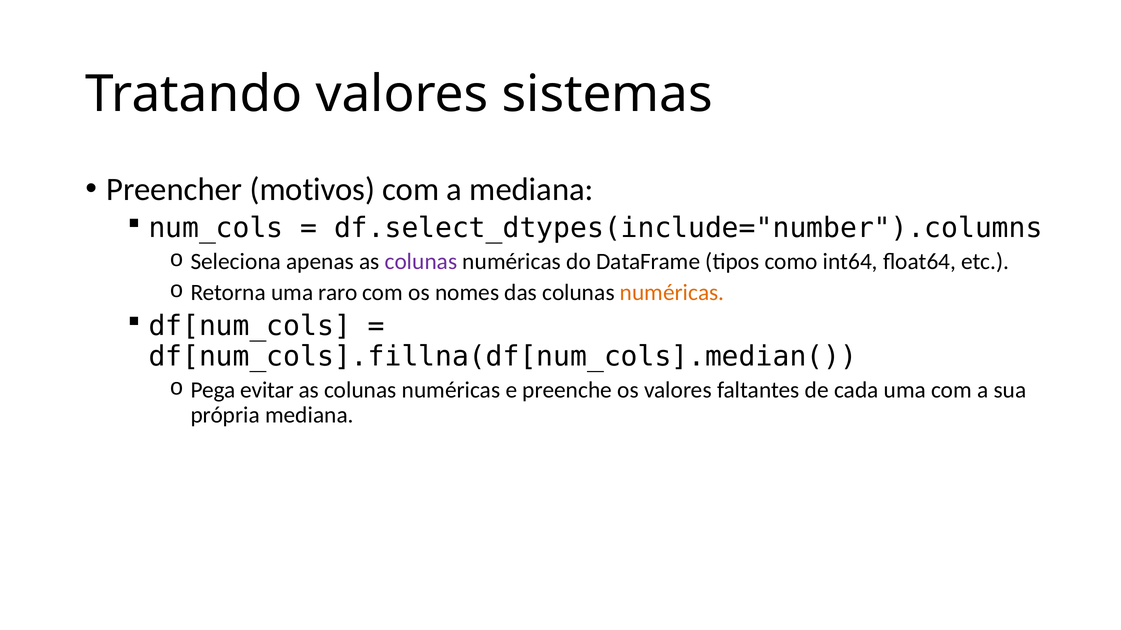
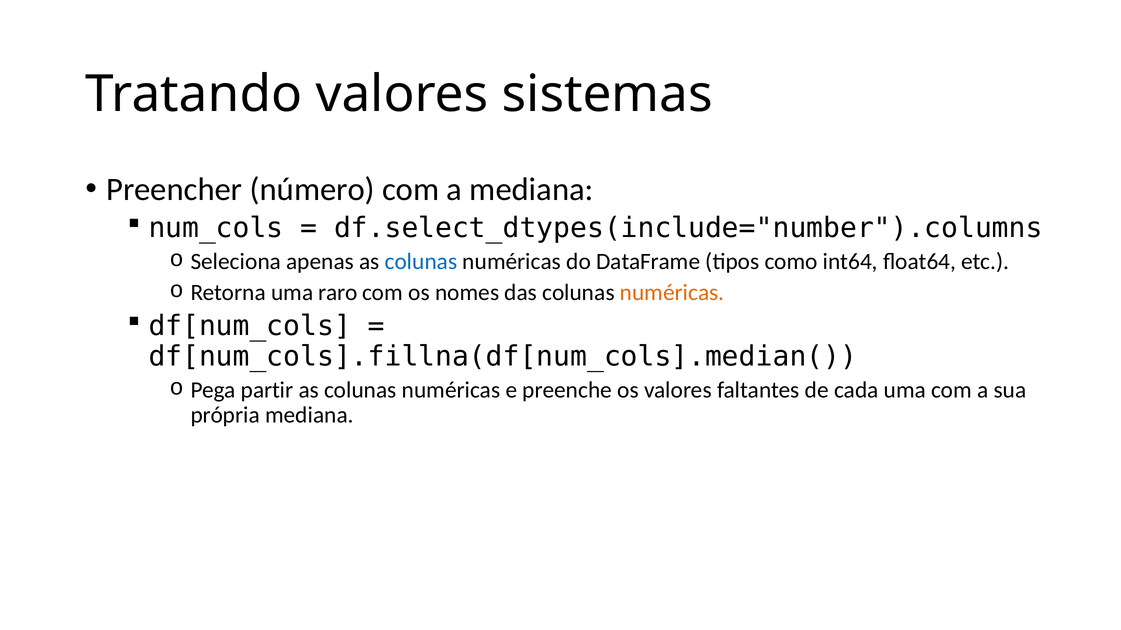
motivos: motivos -> número
colunas at (421, 262) colour: purple -> blue
evitar: evitar -> partir
